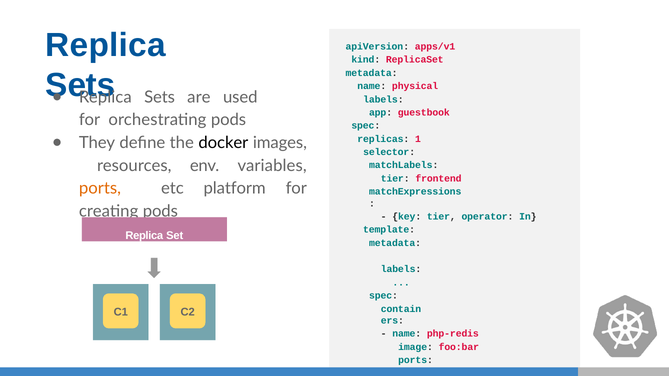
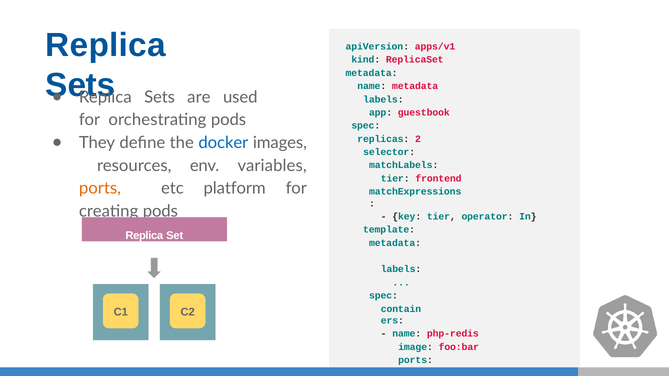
name physical: physical -> metadata
docker colour: black -> blue
1: 1 -> 2
